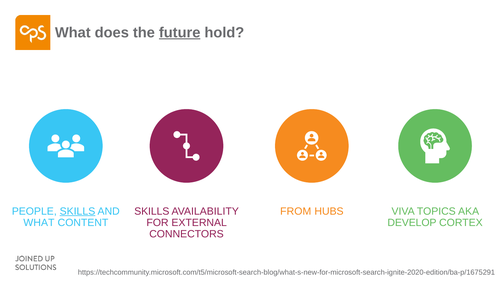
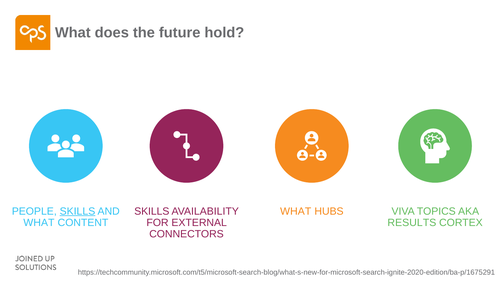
future underline: present -> none
FROM at (296, 211): FROM -> WHAT
DEVELOP: DEVELOP -> RESULTS
